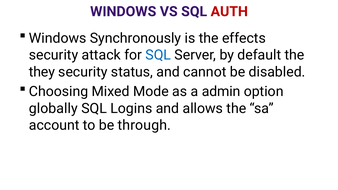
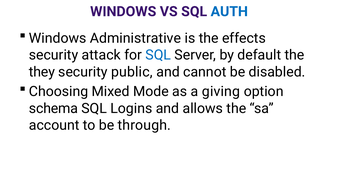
AUTH colour: red -> blue
Synchronously: Synchronously -> Administrative
status: status -> public
admin: admin -> giving
globally: globally -> schema
